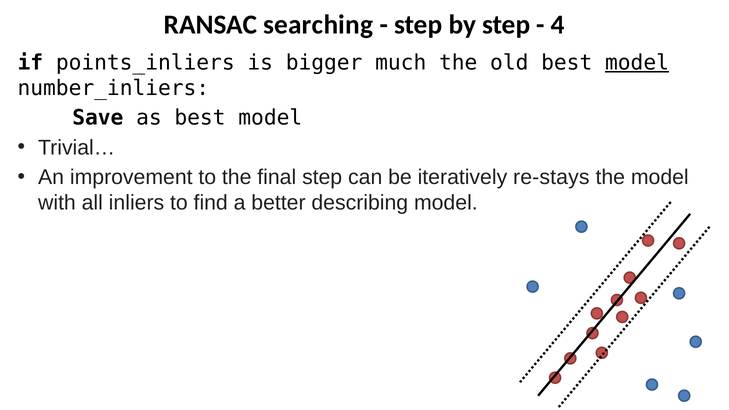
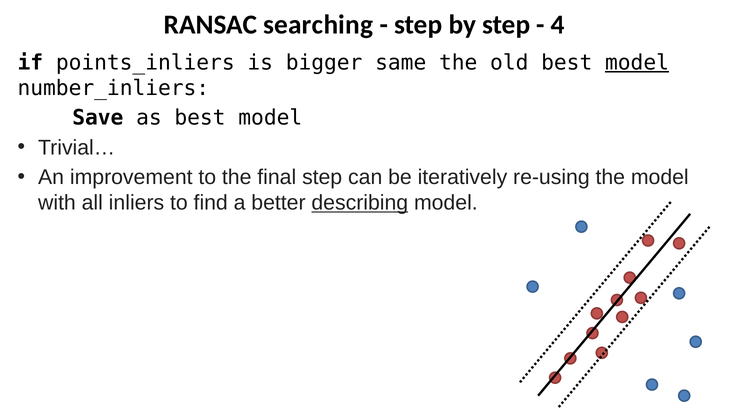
much: much -> same
re-stays: re-stays -> re-using
describing underline: none -> present
